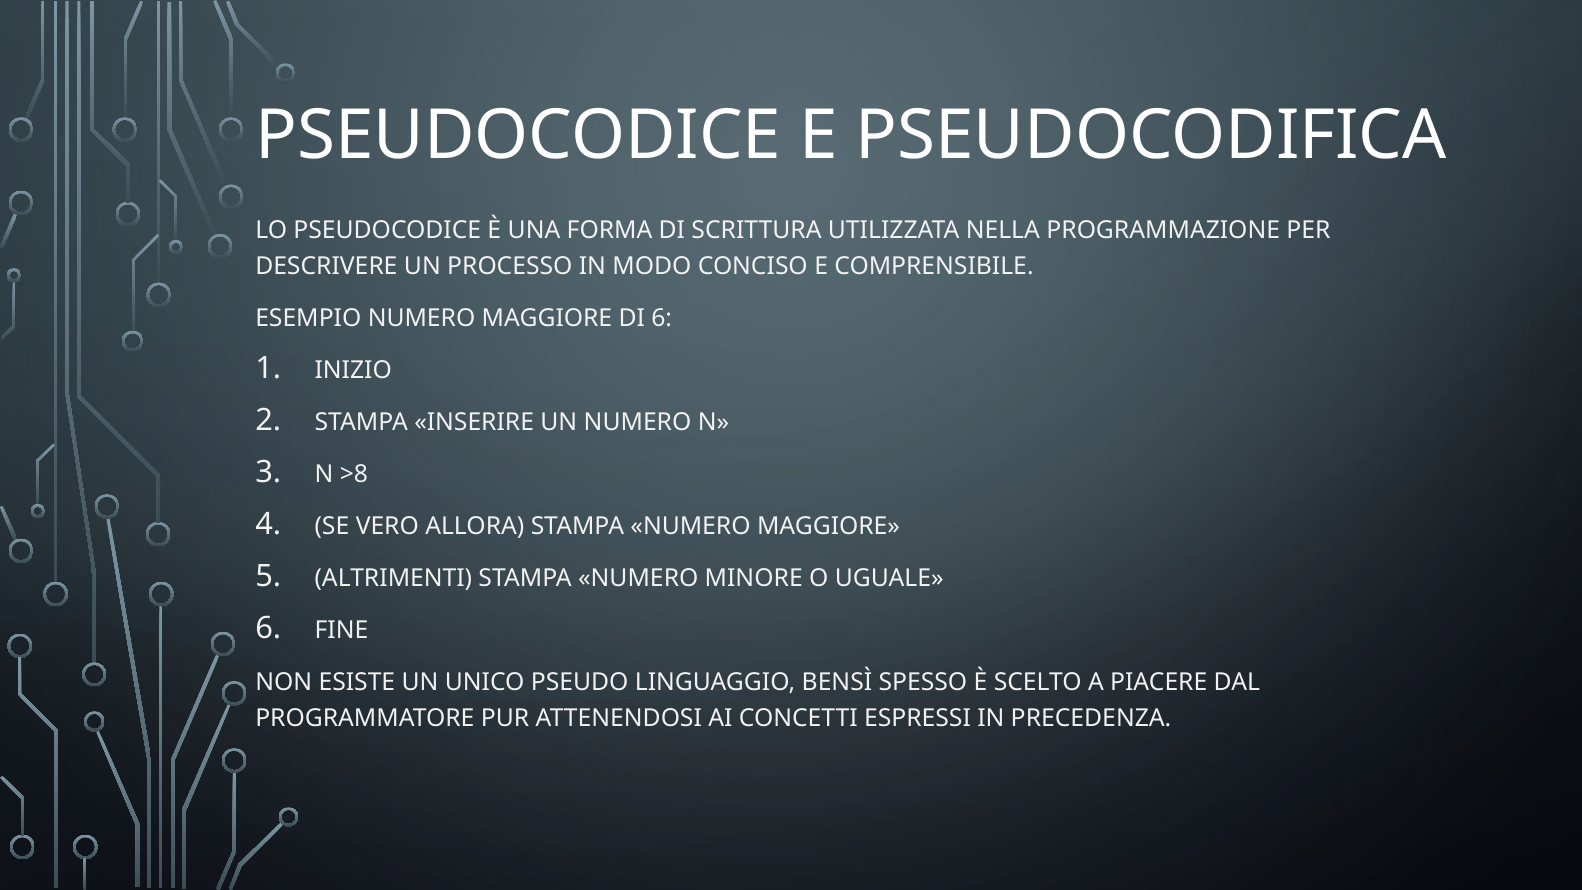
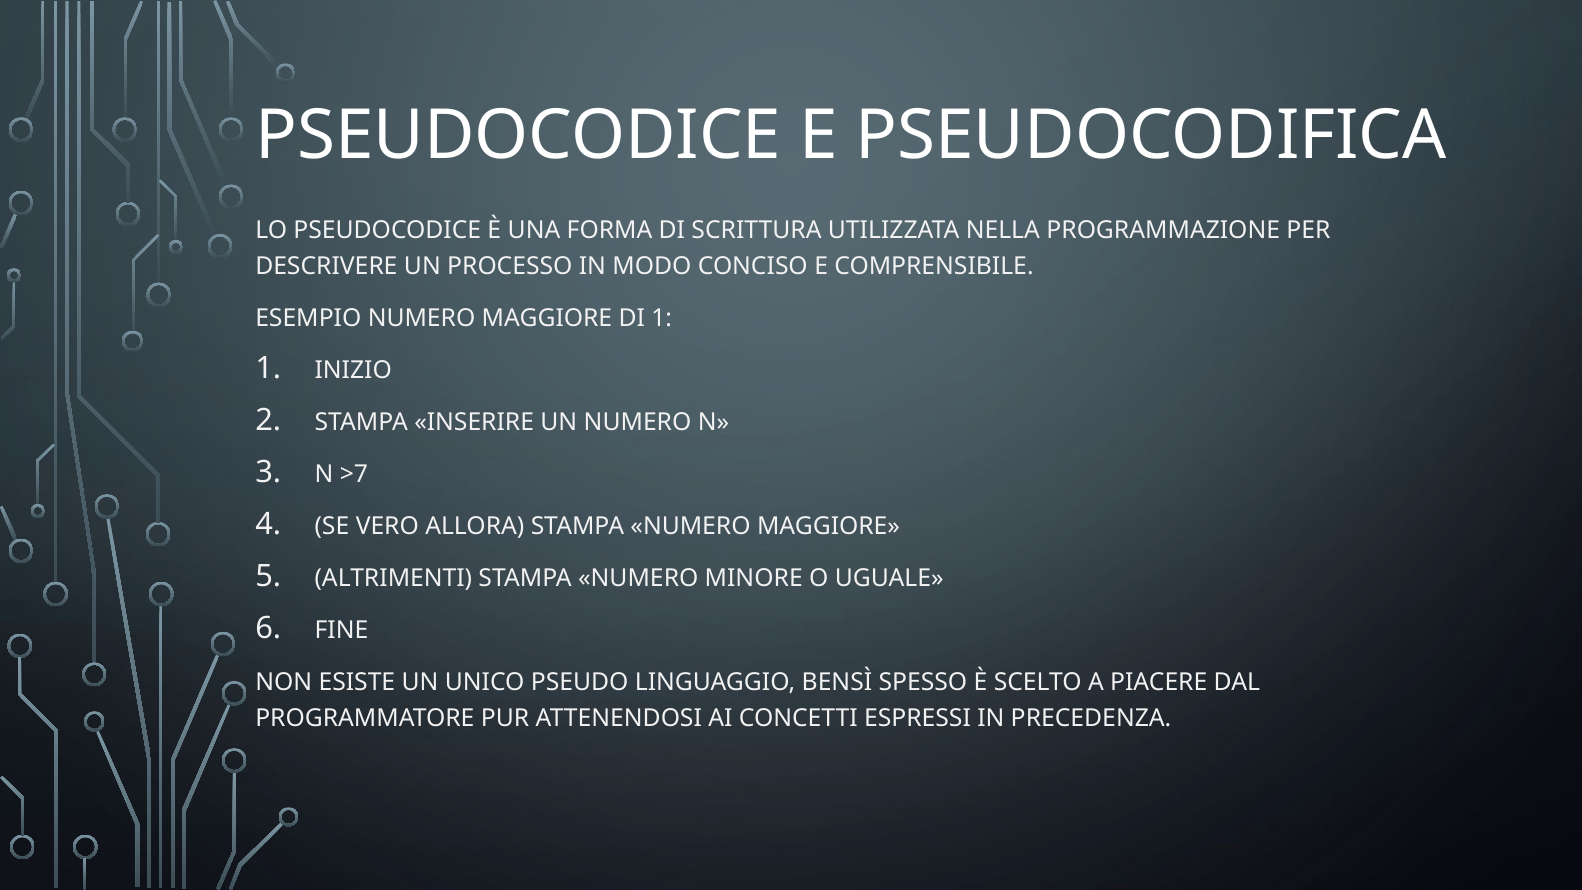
DI 6: 6 -> 1
>8: >8 -> >7
